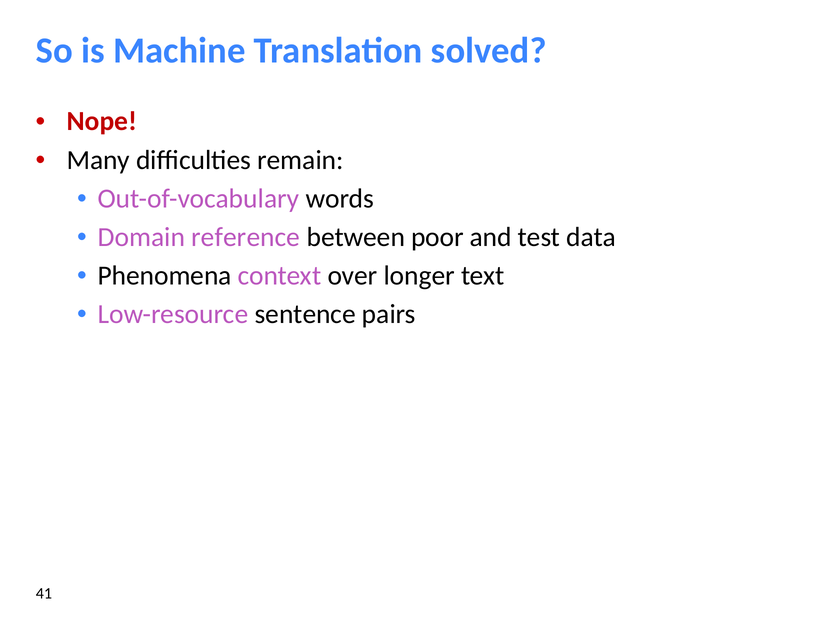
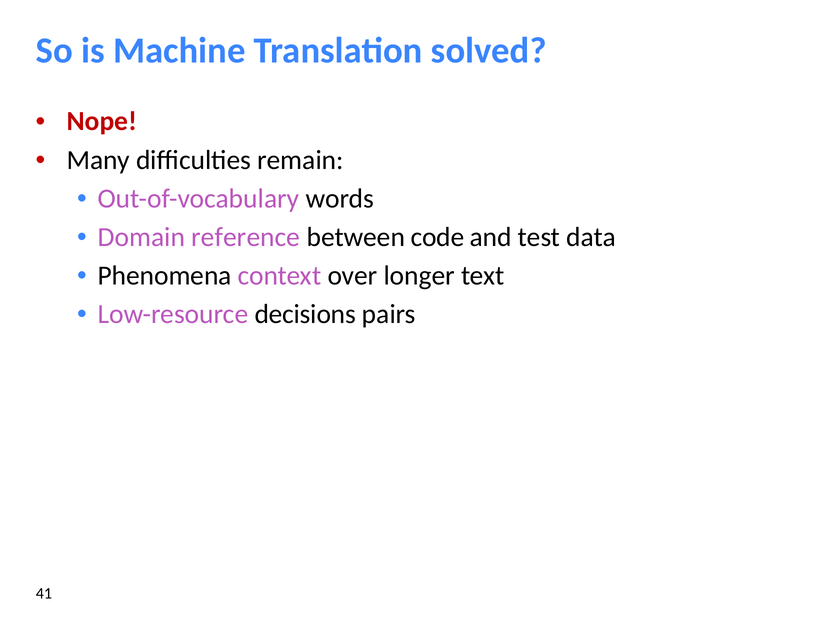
poor: poor -> code
sentence: sentence -> decisions
